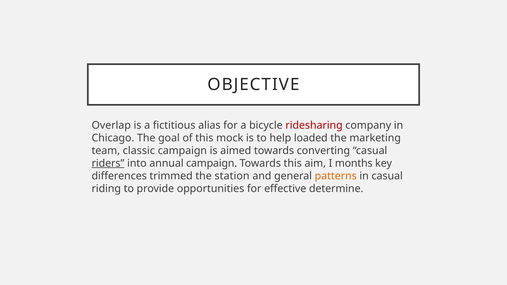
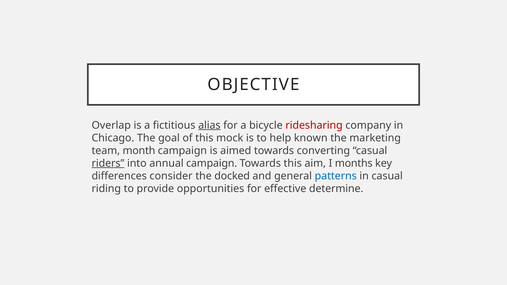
alias underline: none -> present
loaded: loaded -> known
classic: classic -> month
trimmed: trimmed -> consider
station: station -> docked
patterns colour: orange -> blue
